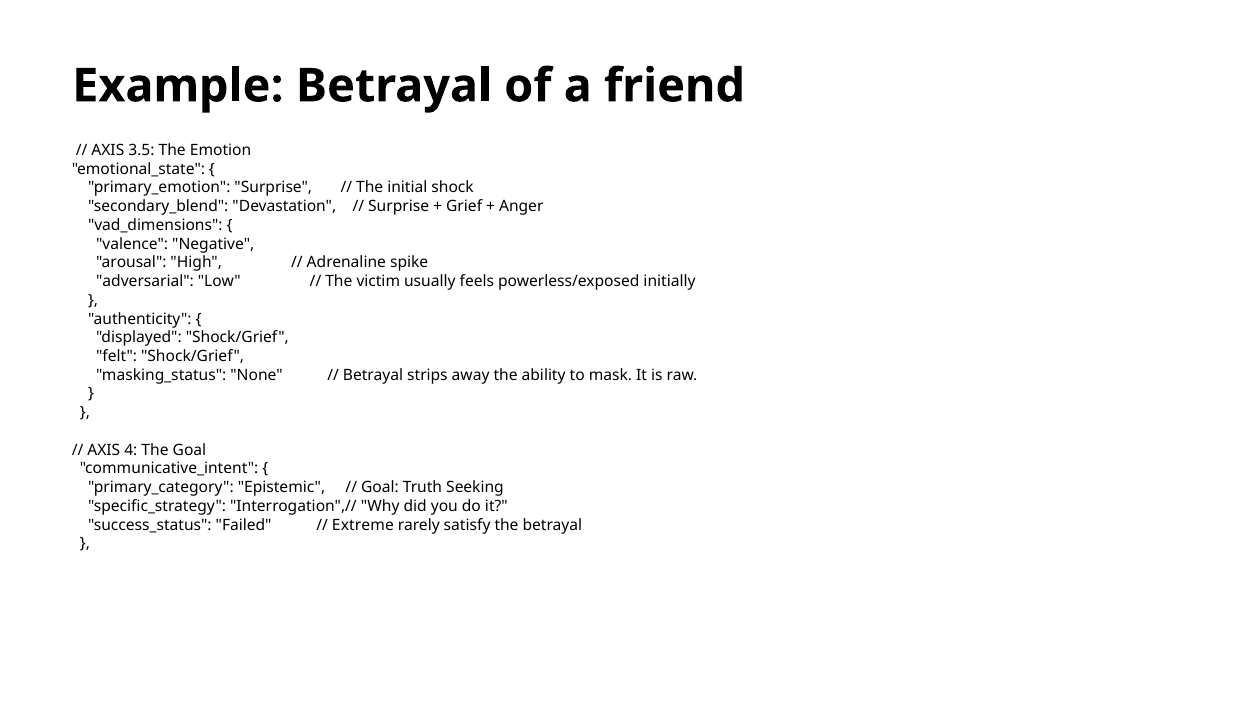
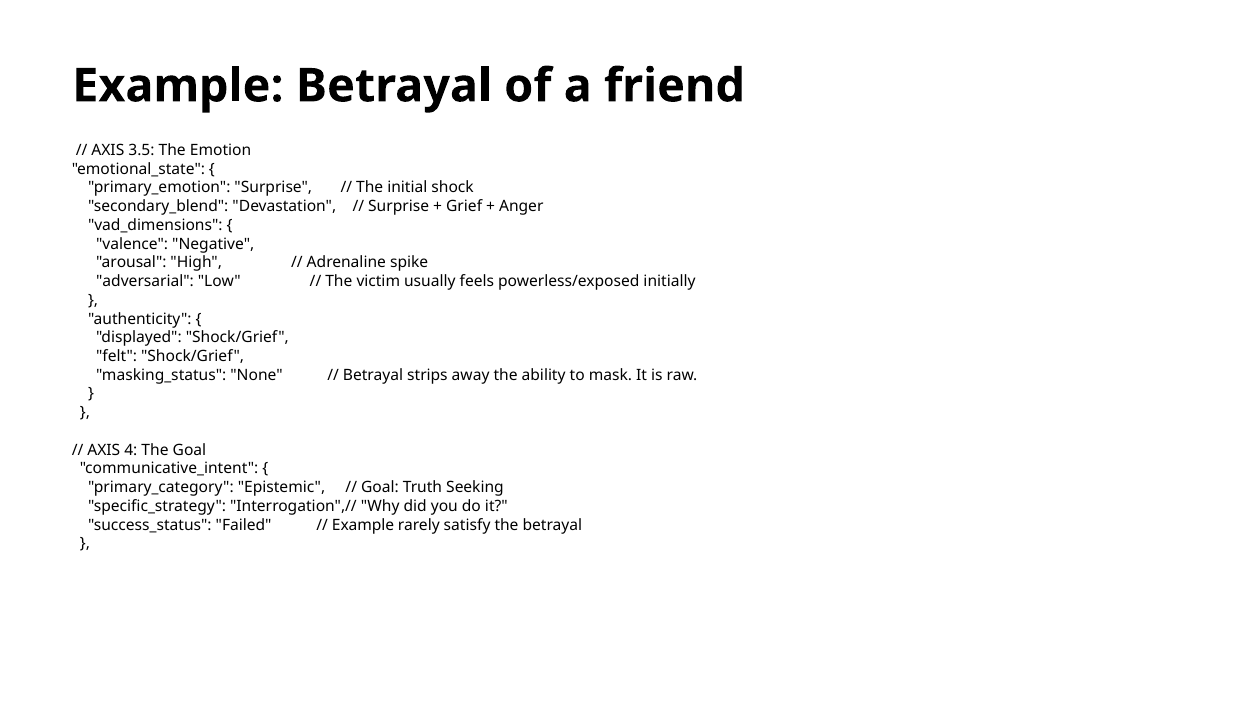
Extreme at (363, 525): Extreme -> Example
